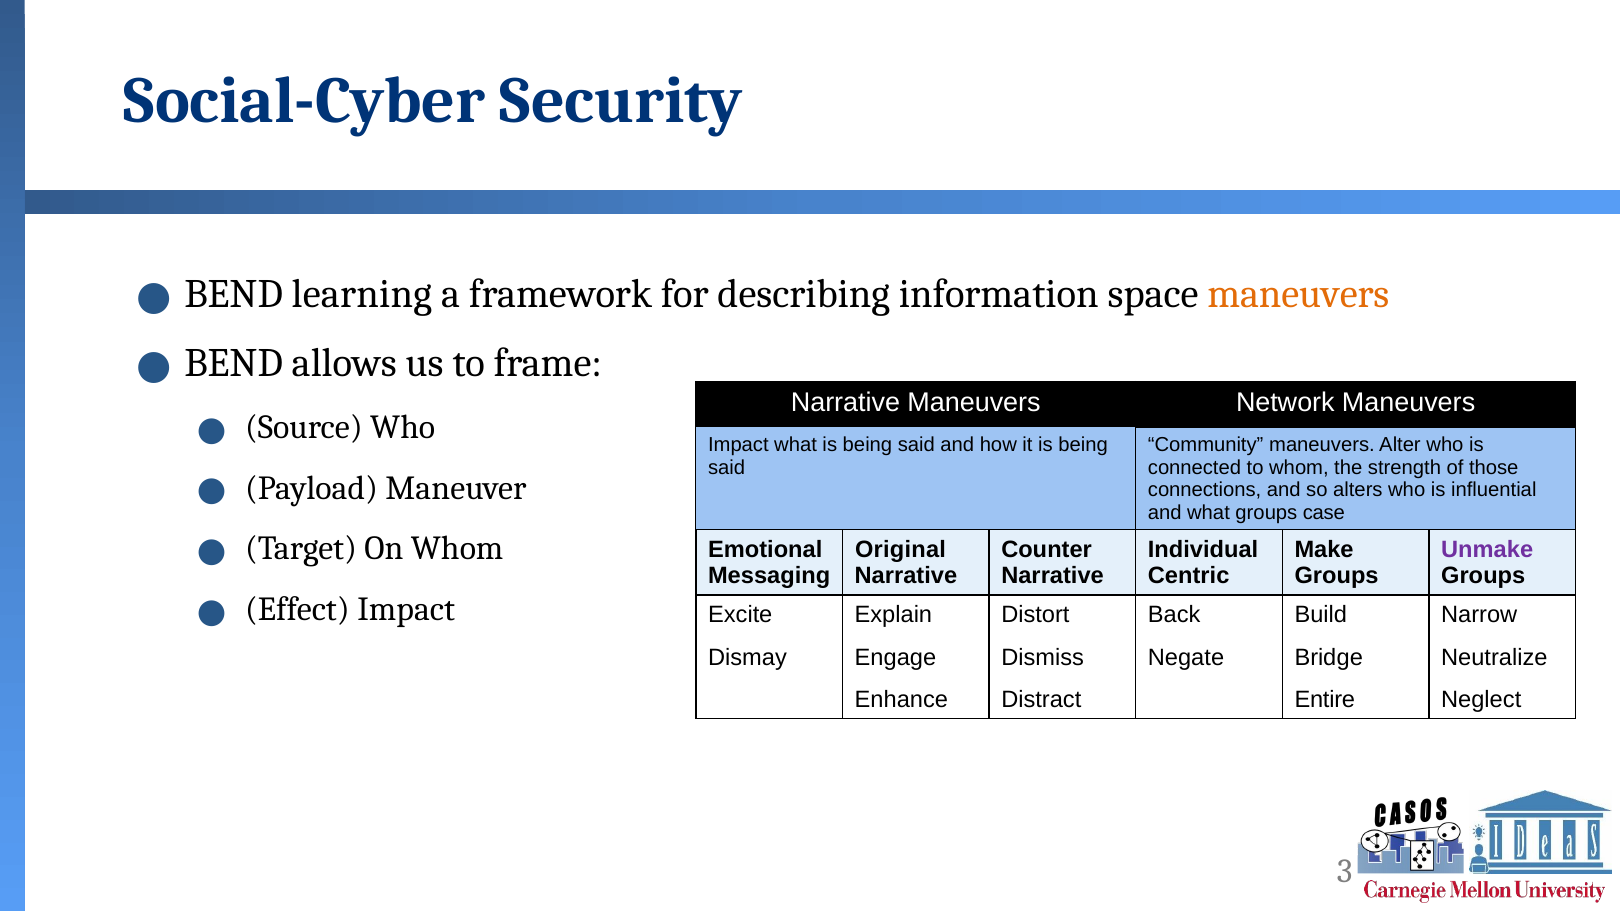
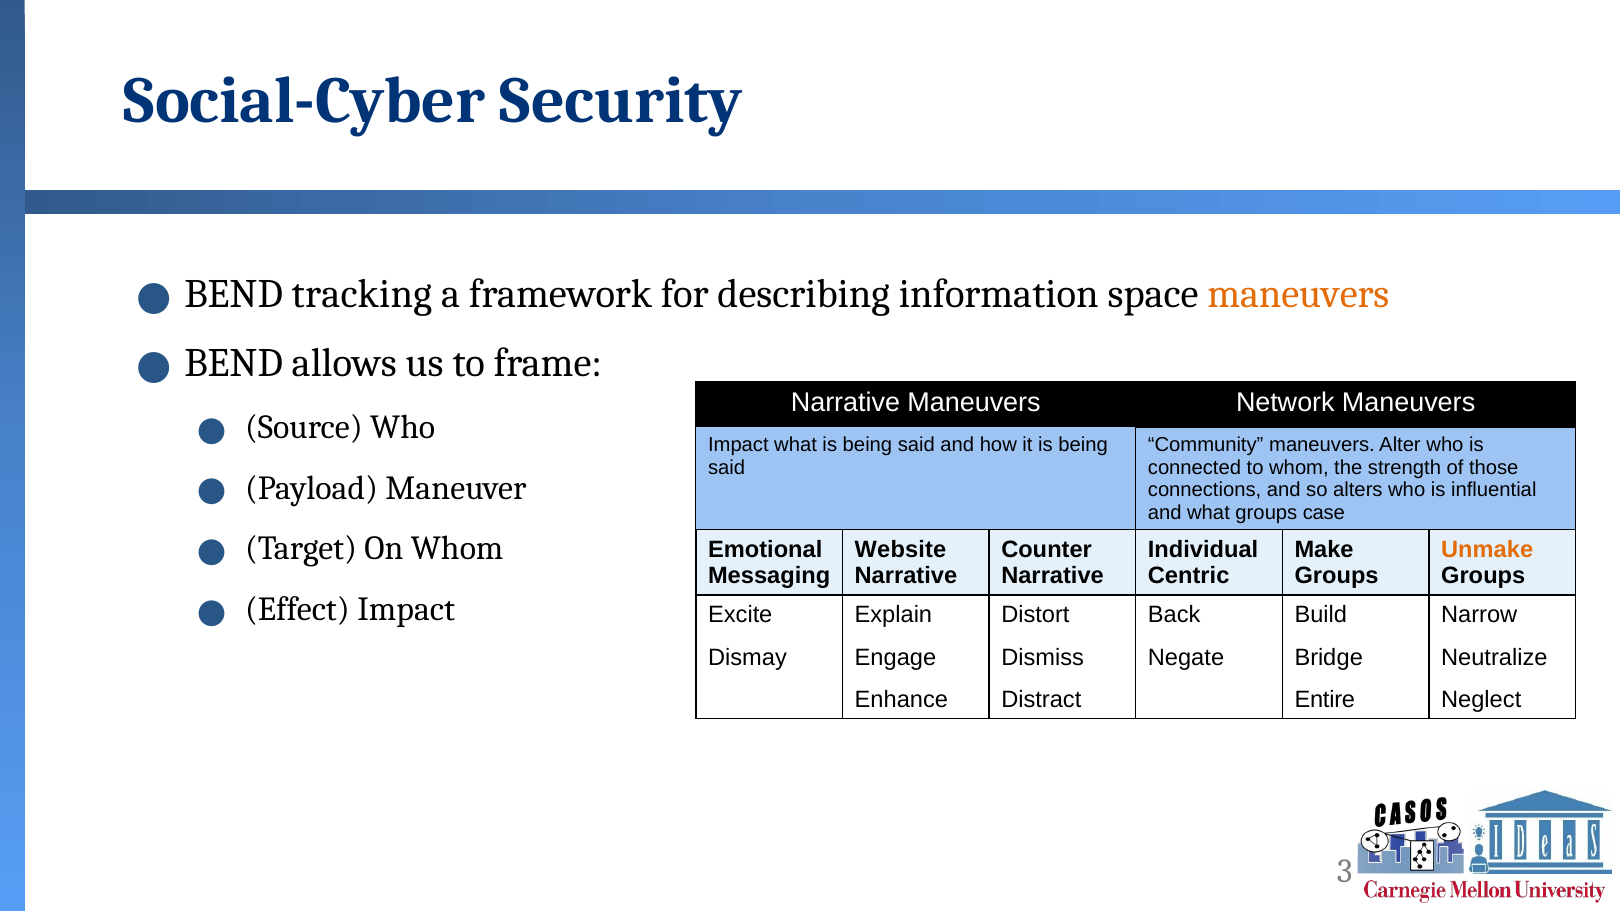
learning: learning -> tracking
Original: Original -> Website
Unmake colour: purple -> orange
